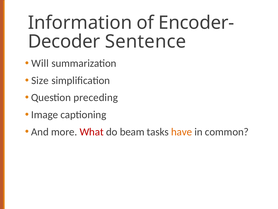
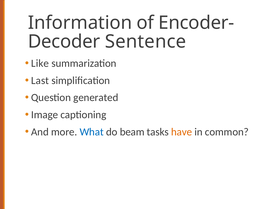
Will: Will -> Like
Size: Size -> Last
preceding: preceding -> generated
What colour: red -> blue
